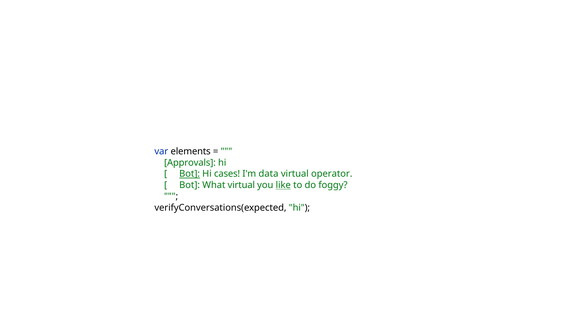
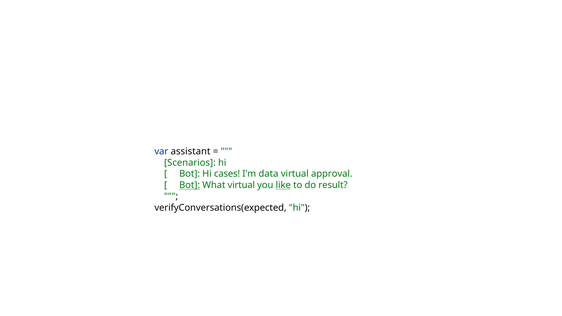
elements: elements -> assistant
Approvals: Approvals -> Scenarios
Bot at (190, 174) underline: present -> none
operator: operator -> approval
Bot at (190, 185) underline: none -> present
foggy: foggy -> result
